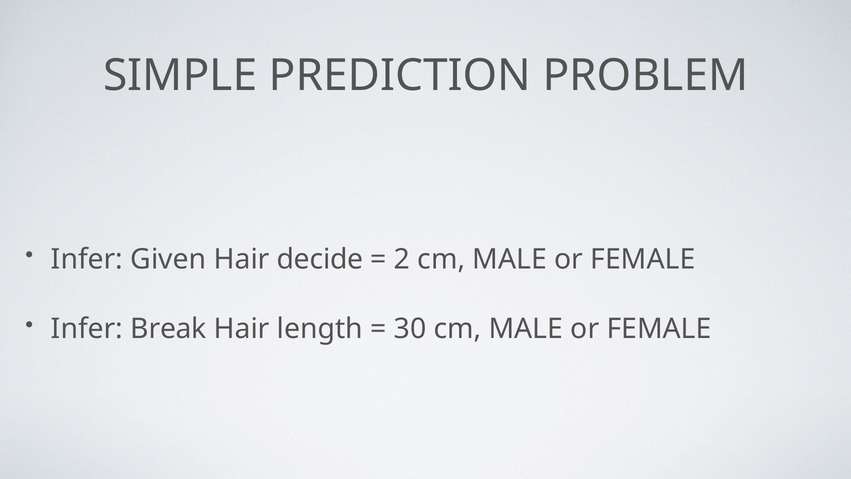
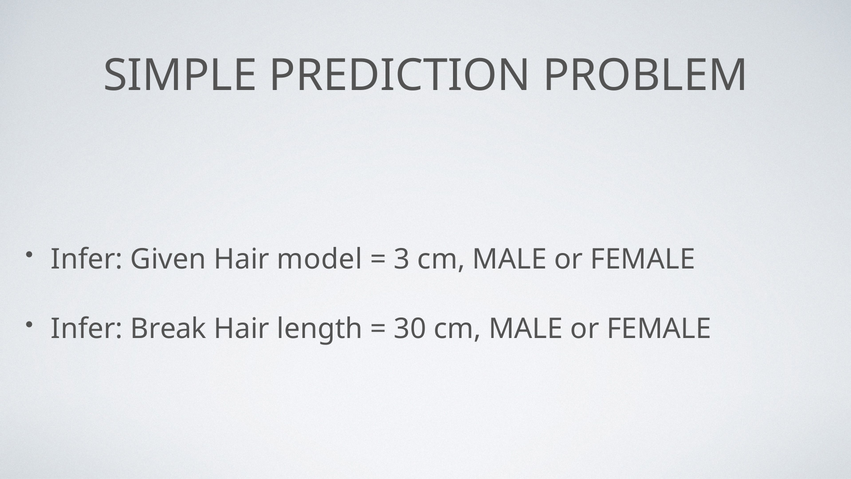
decide: decide -> model
2: 2 -> 3
